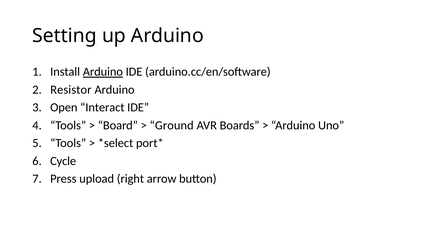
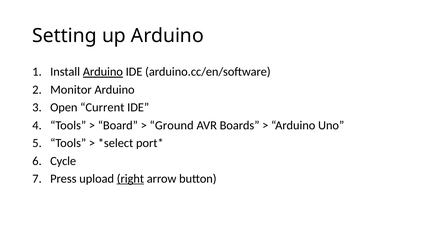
Resistor: Resistor -> Monitor
Interact: Interact -> Current
right underline: none -> present
